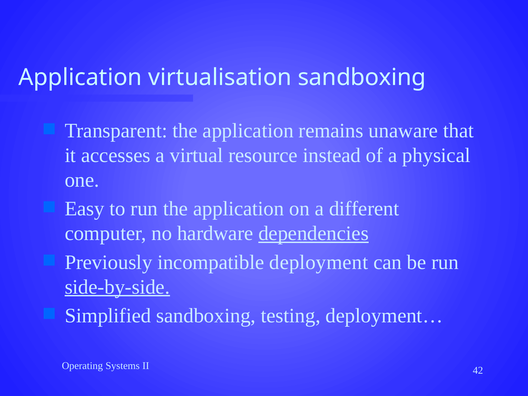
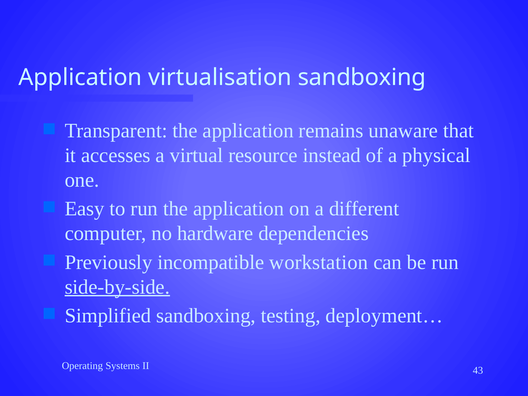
dependencies underline: present -> none
deployment: deployment -> workstation
42: 42 -> 43
